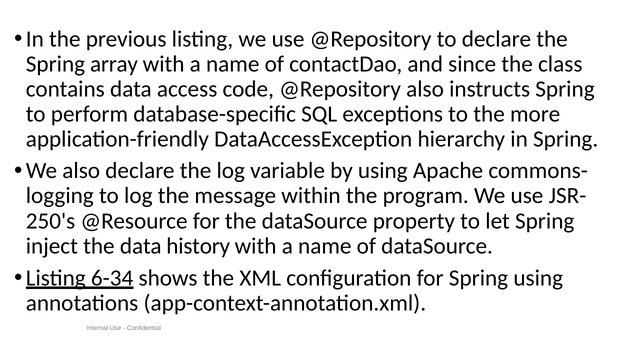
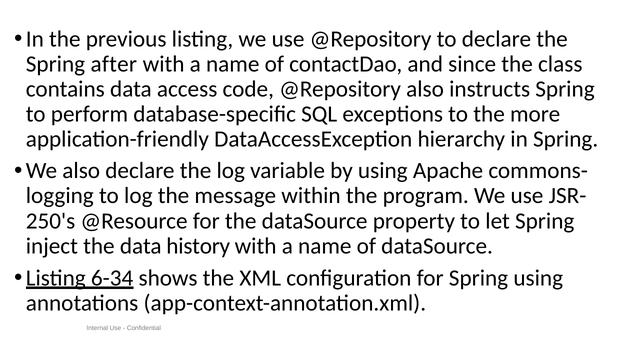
array: array -> after
